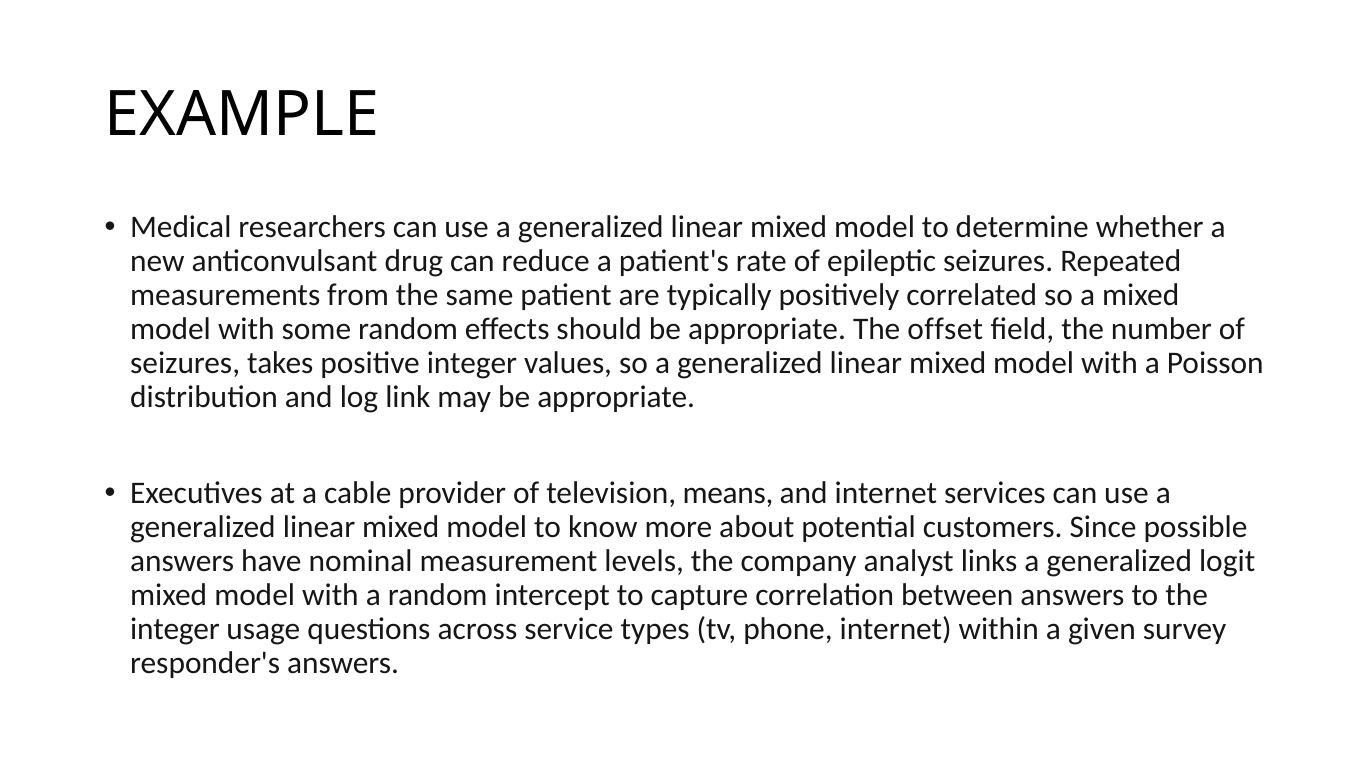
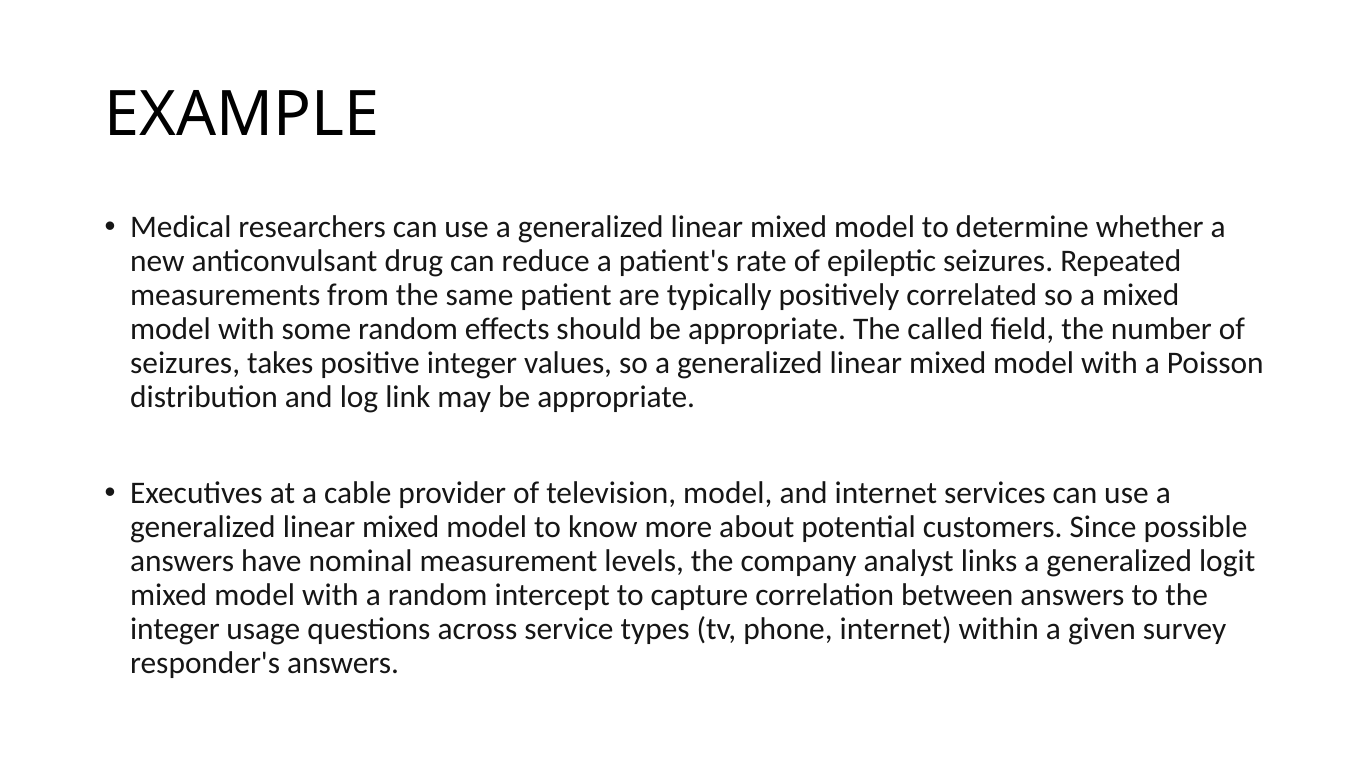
offset: offset -> called
television means: means -> model
